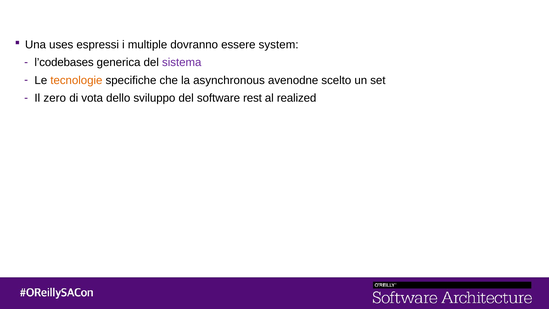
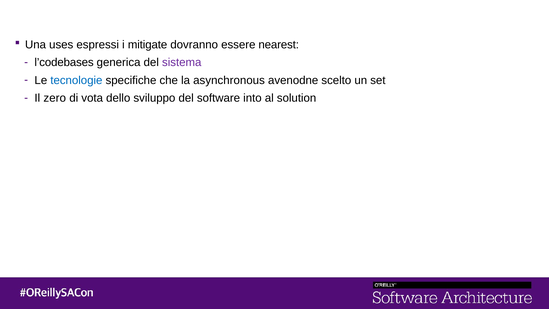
multiple: multiple -> mitigate
system: system -> nearest
tecnologie colour: orange -> blue
rest: rest -> into
realized: realized -> solution
